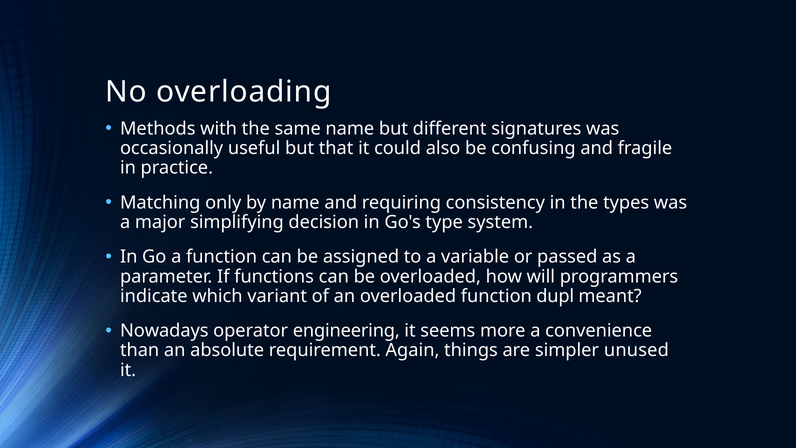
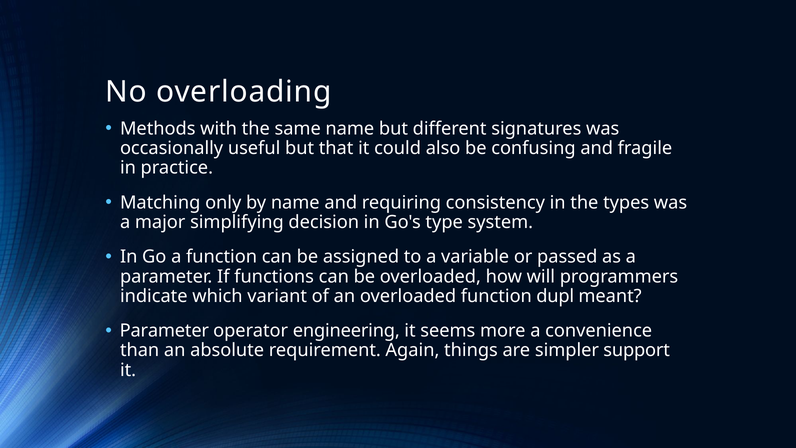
Nowadays at (164, 331): Nowadays -> Parameter
unused: unused -> support
